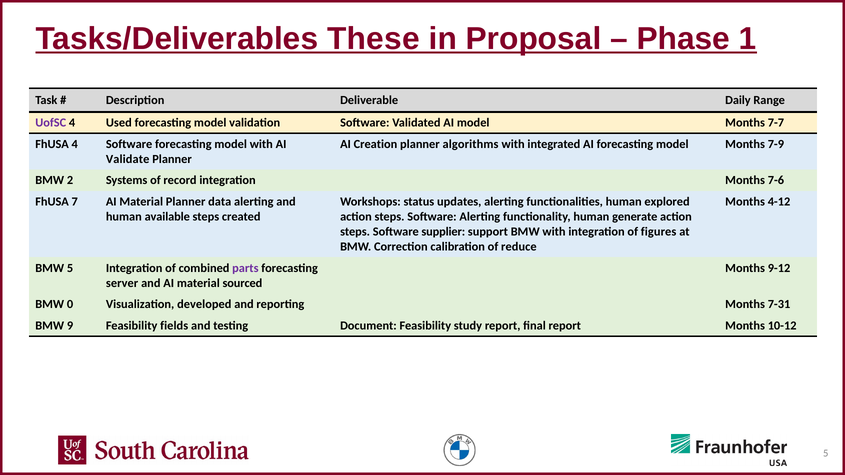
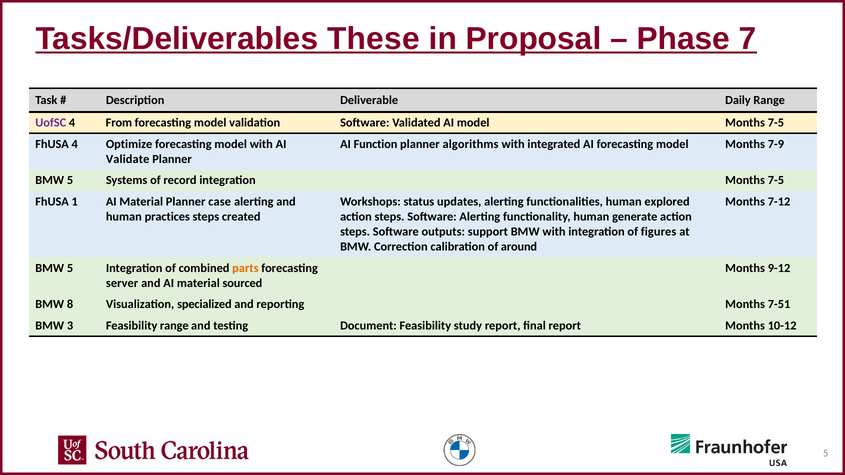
1: 1 -> 7
Used: Used -> From
model Months 7-7: 7-7 -> 7-5
4 Software: Software -> Optimize
Creation: Creation -> Function
2 at (70, 181): 2 -> 5
integration Months 7-6: 7-6 -> 7-5
7: 7 -> 1
data: data -> case
4-12: 4-12 -> 7-12
available: available -> practices
supplier: supplier -> outputs
reduce: reduce -> around
parts colour: purple -> orange
0: 0 -> 8
developed: developed -> specialized
7-31: 7-31 -> 7-51
9: 9 -> 3
Feasibility fields: fields -> range
